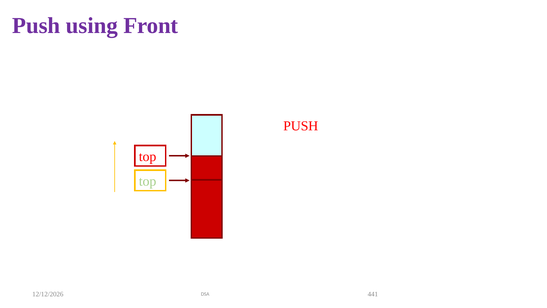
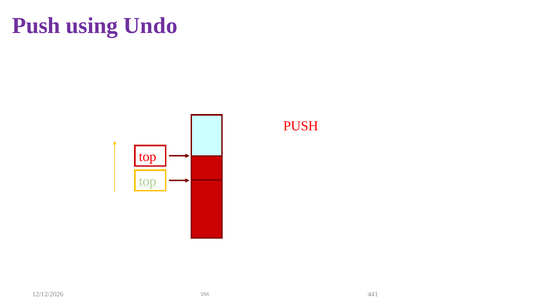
Front: Front -> Undo
